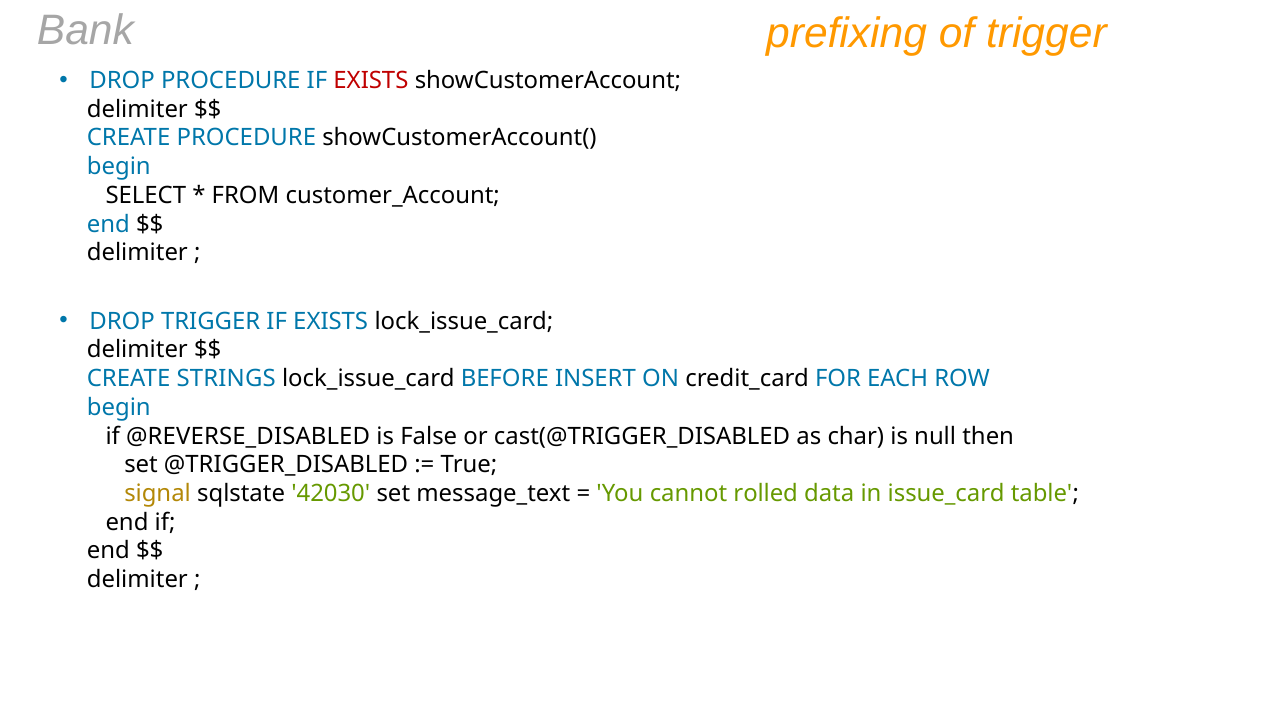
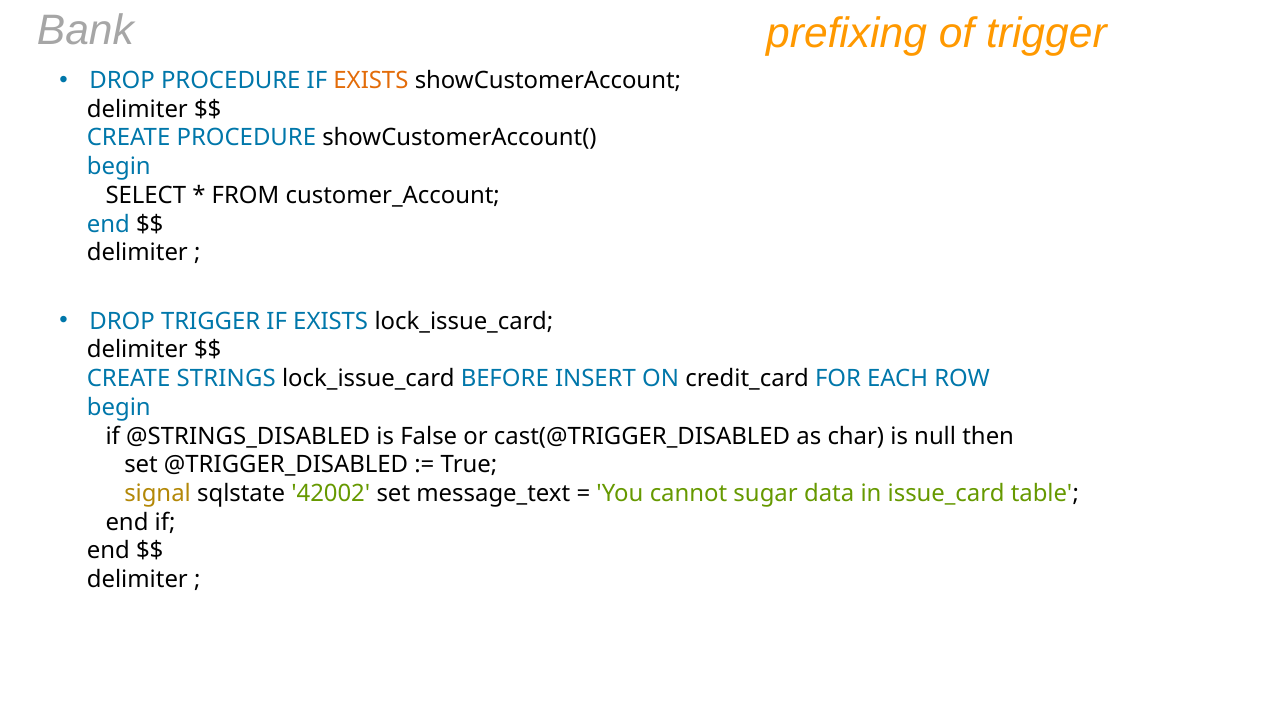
EXISTS at (371, 81) colour: red -> orange
@REVERSE_DISABLED: @REVERSE_DISABLED -> @STRINGS_DISABLED
42030: 42030 -> 42002
rolled: rolled -> sugar
